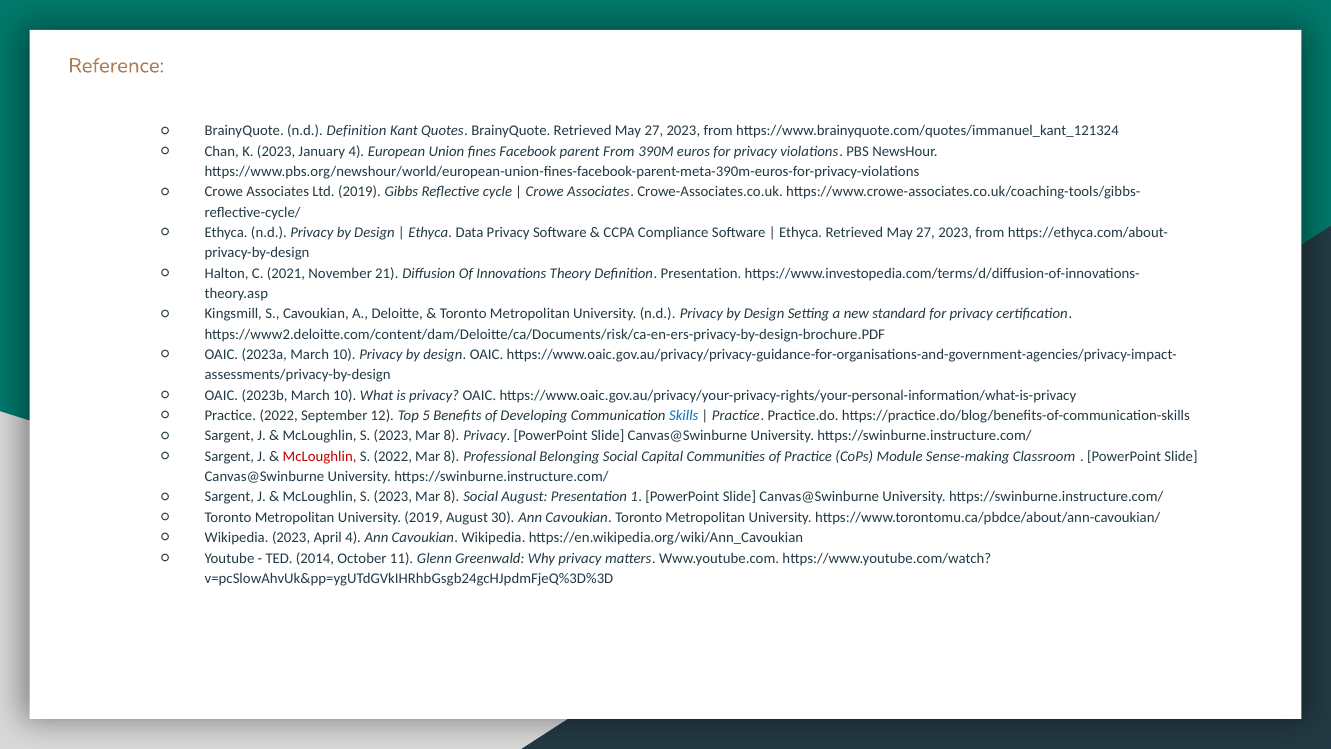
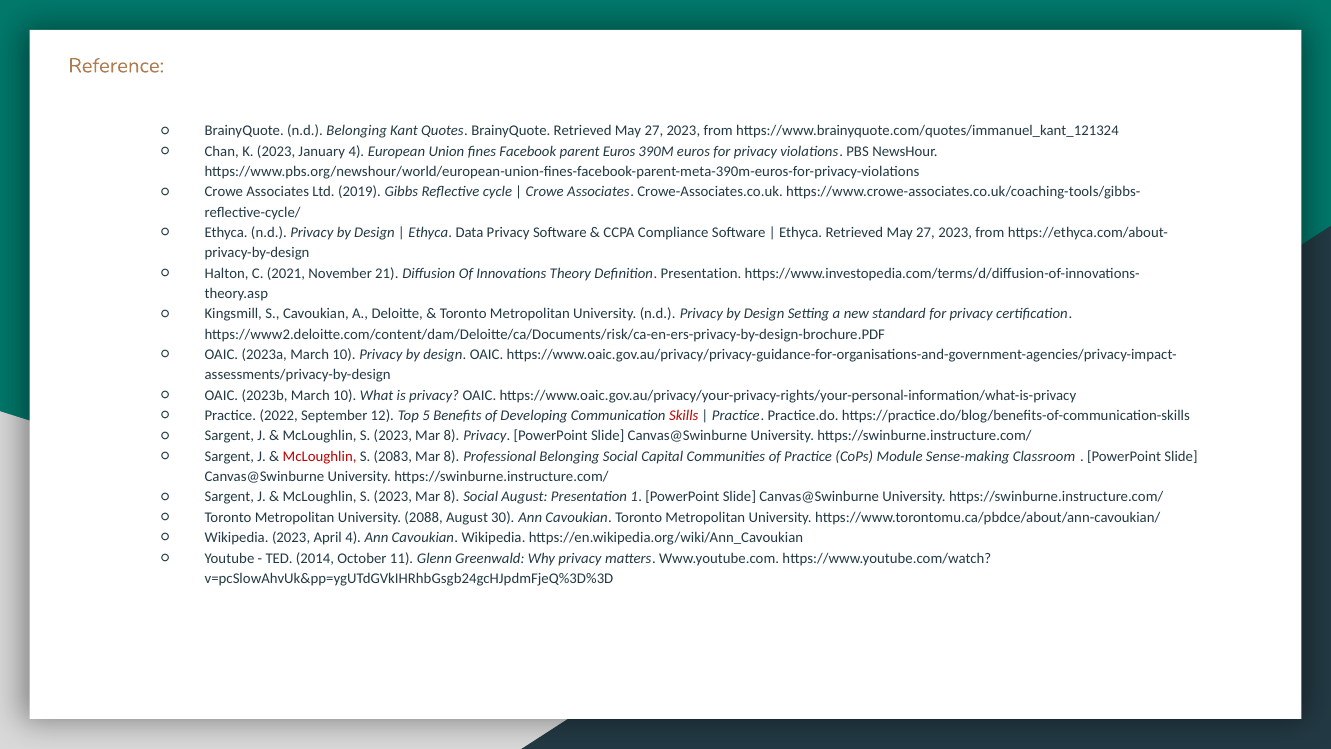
n.d Definition: Definition -> Belonging
parent From: From -> Euros
Skills colour: blue -> red
S 2022: 2022 -> 2083
University 2019: 2019 -> 2088
